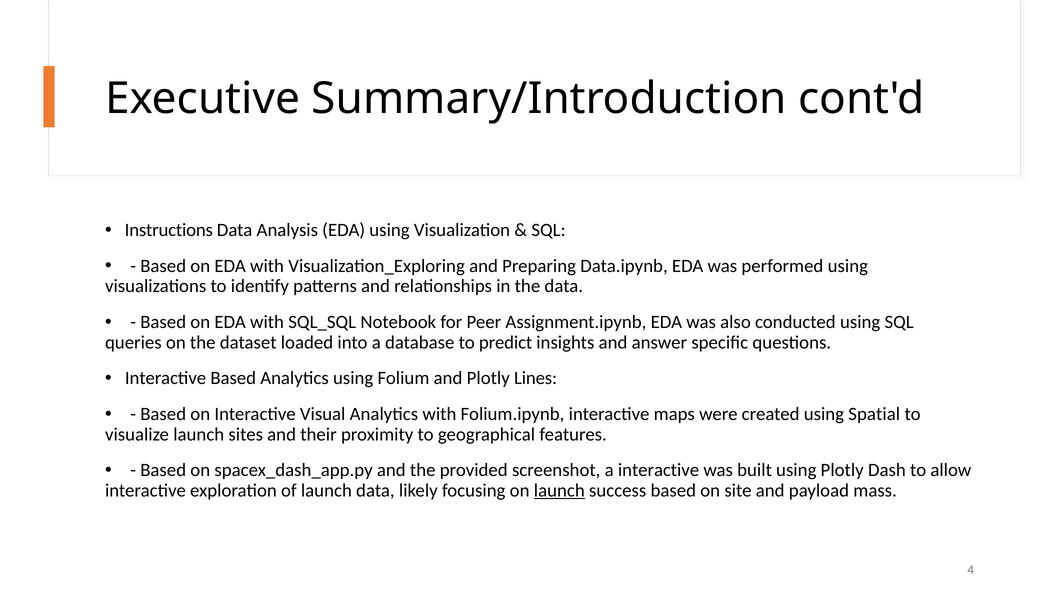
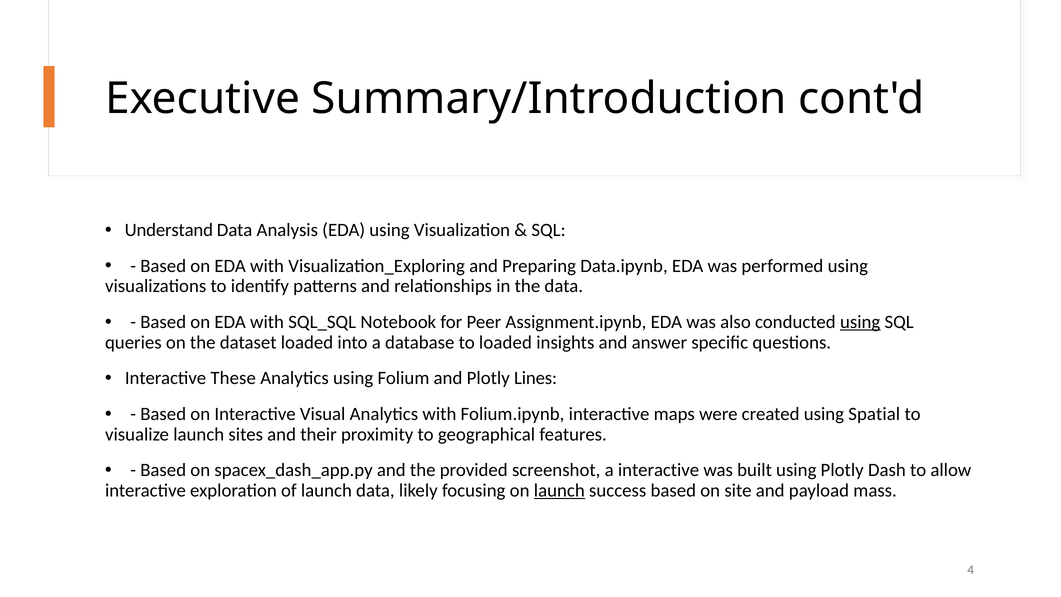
Instructions: Instructions -> Understand
using at (860, 322) underline: none -> present
to predict: predict -> loaded
Interactive Based: Based -> These
